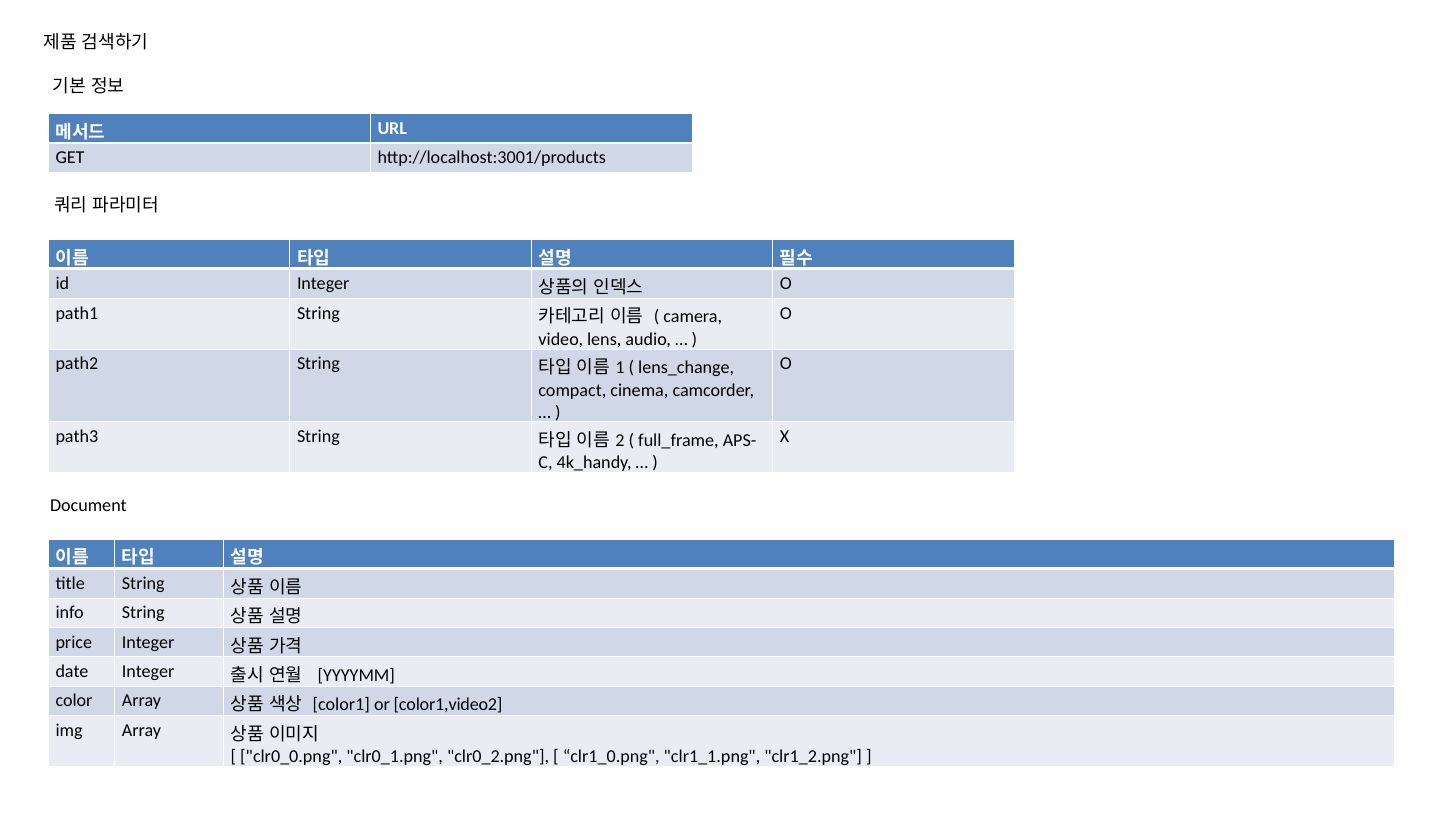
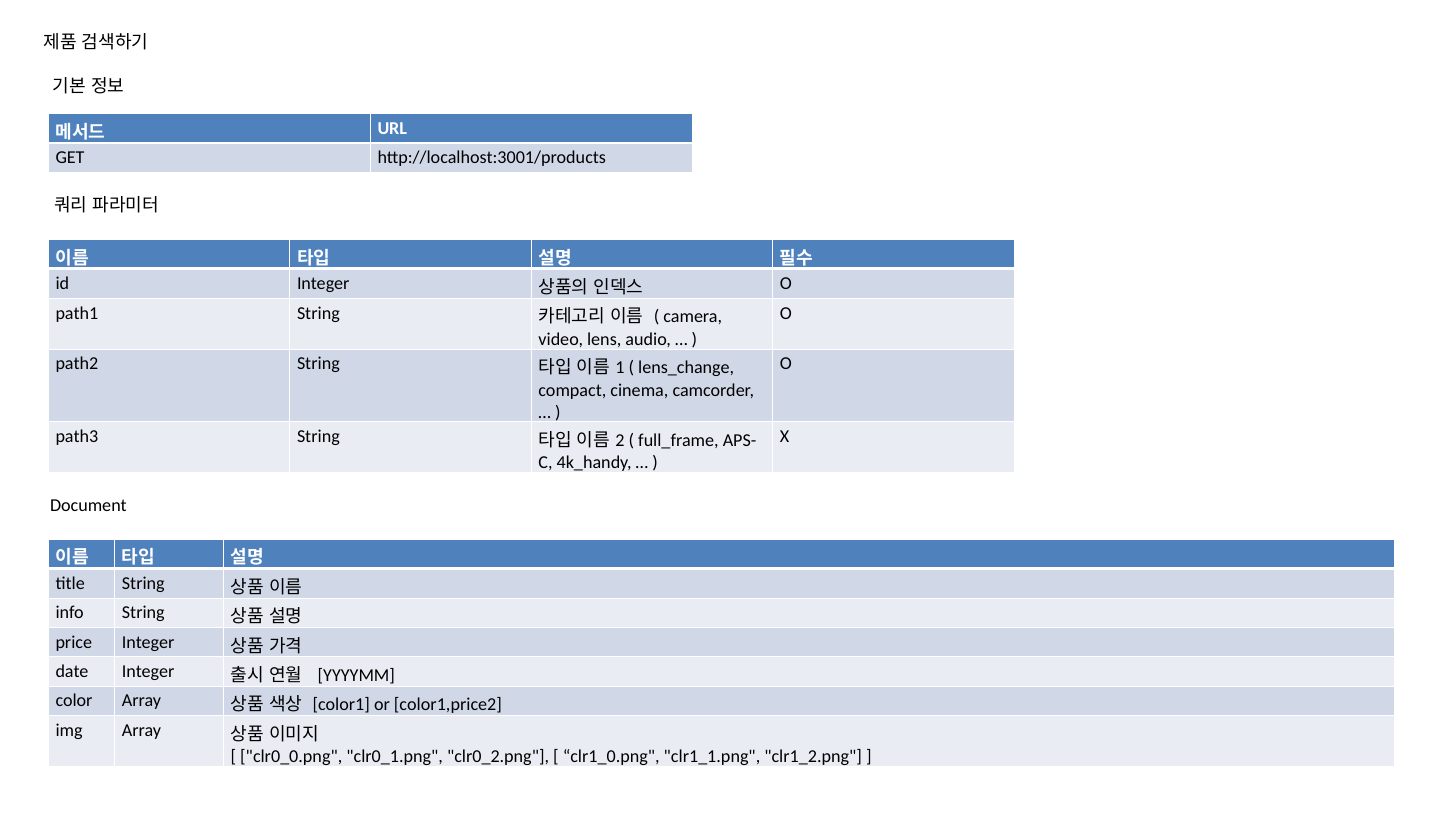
color1,video2: color1,video2 -> color1,price2
